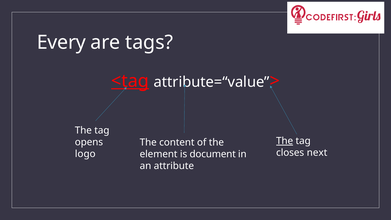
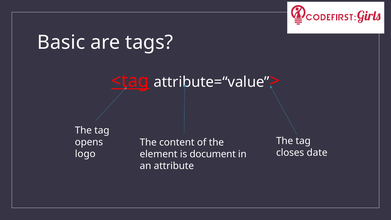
Every: Every -> Basic
The at (285, 141) underline: present -> none
next: next -> date
